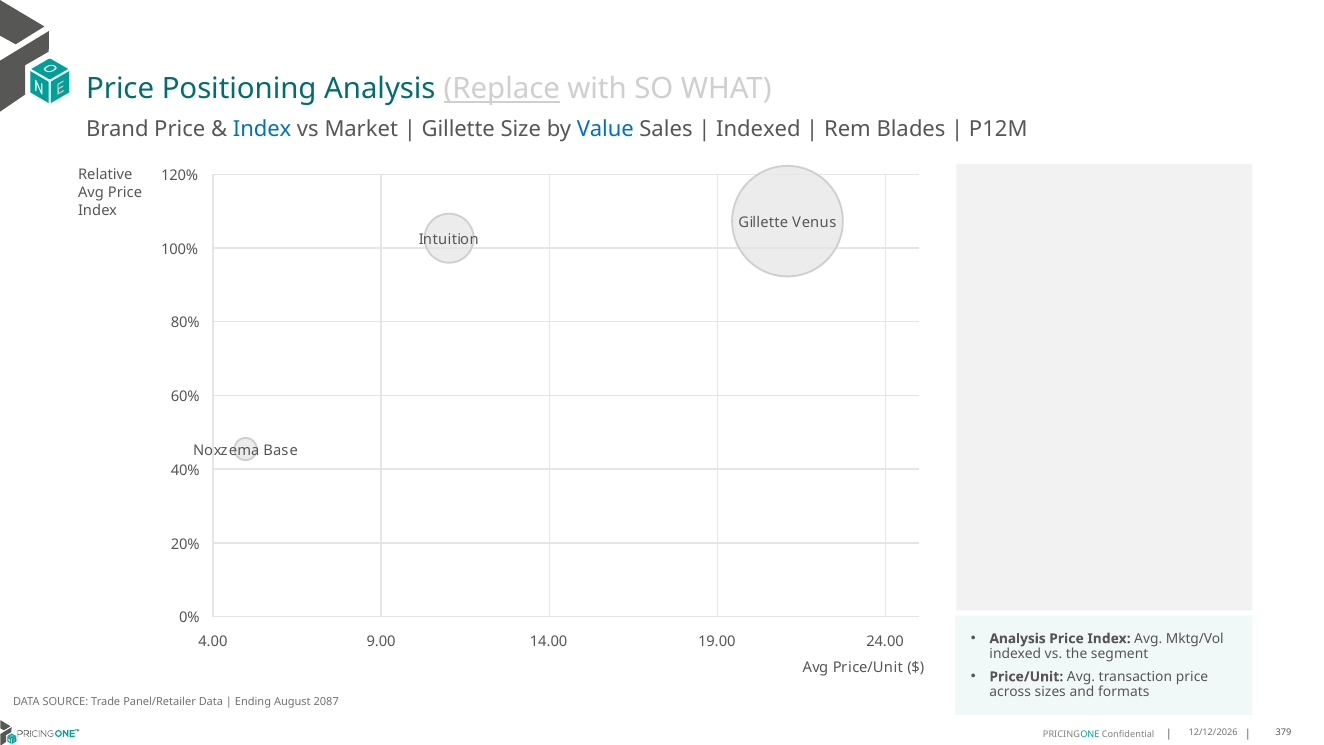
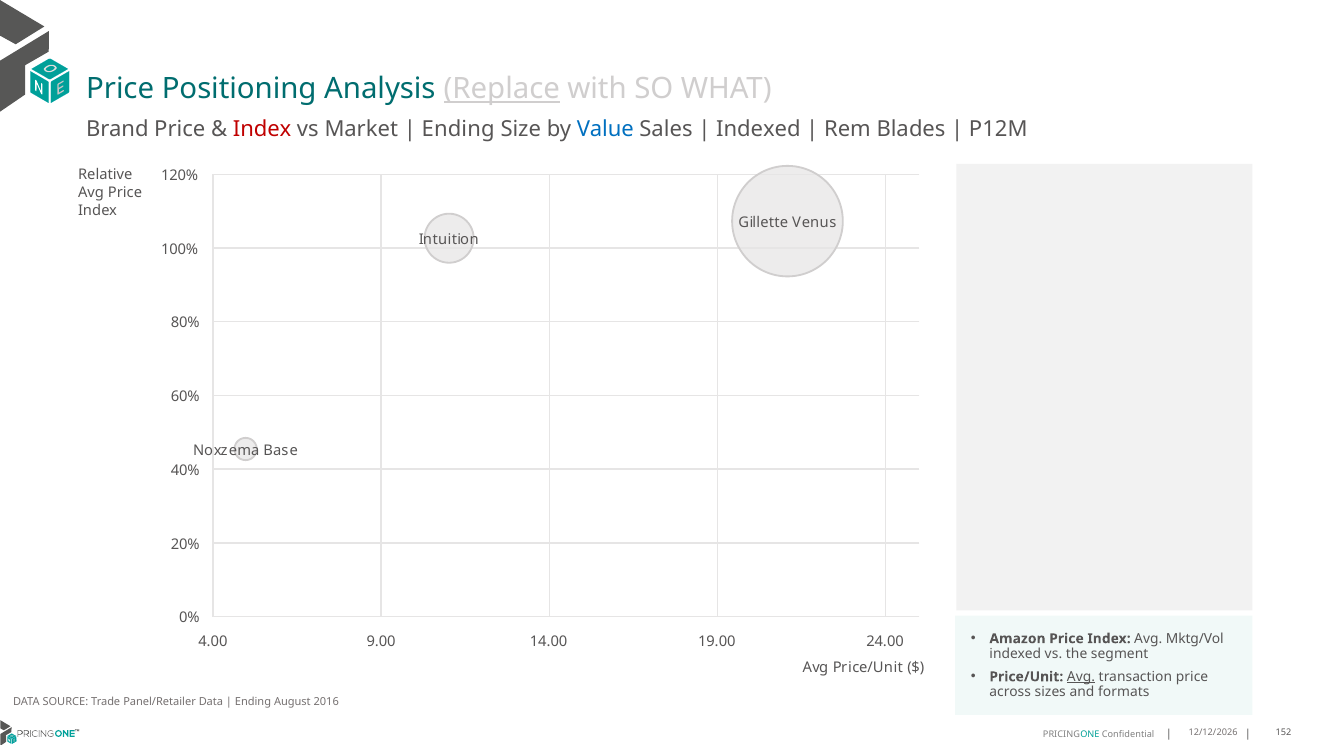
Index at (262, 129) colour: blue -> red
Gillette at (458, 129): Gillette -> Ending
Analysis at (1018, 638): Analysis -> Amazon
Avg at (1081, 677) underline: none -> present
2087: 2087 -> 2016
379: 379 -> 152
